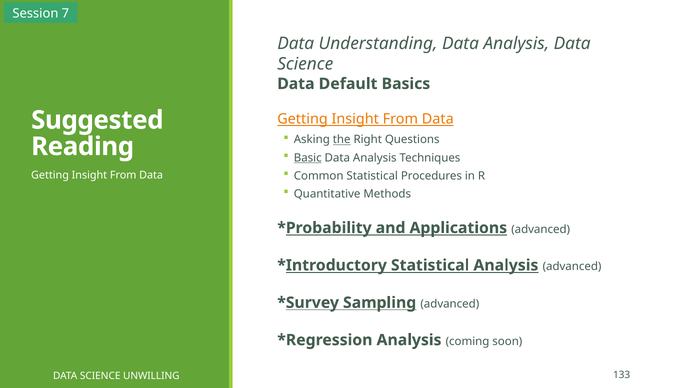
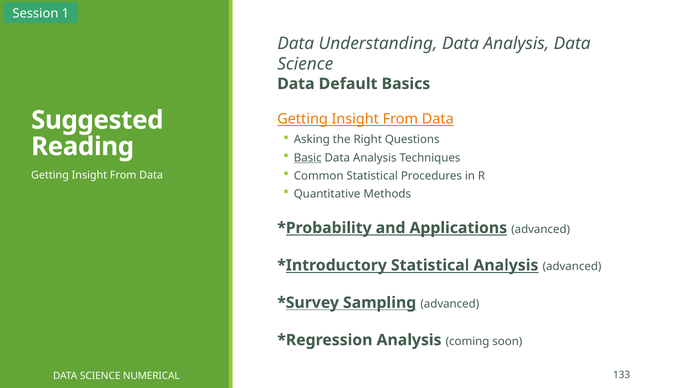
7: 7 -> 1
the underline: present -> none
UNWILLING: UNWILLING -> NUMERICAL
